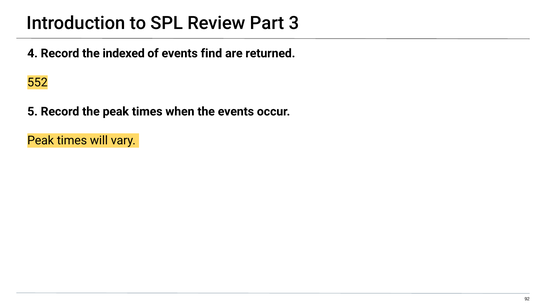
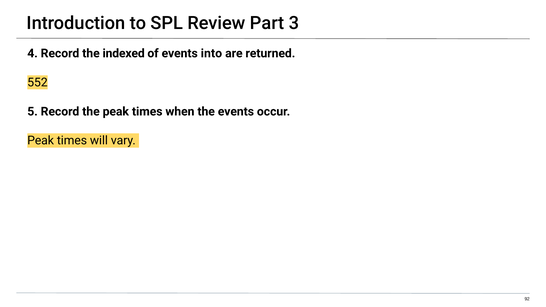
find: find -> into
